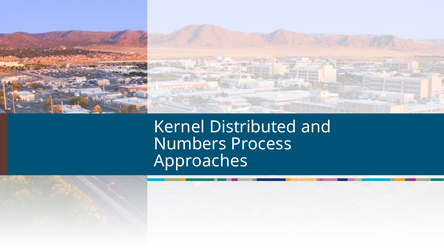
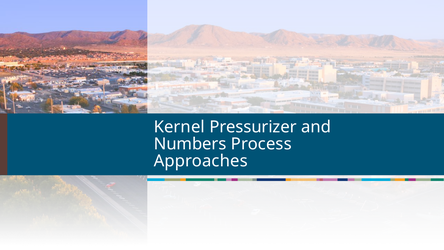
Distributed: Distributed -> Pressurizer
